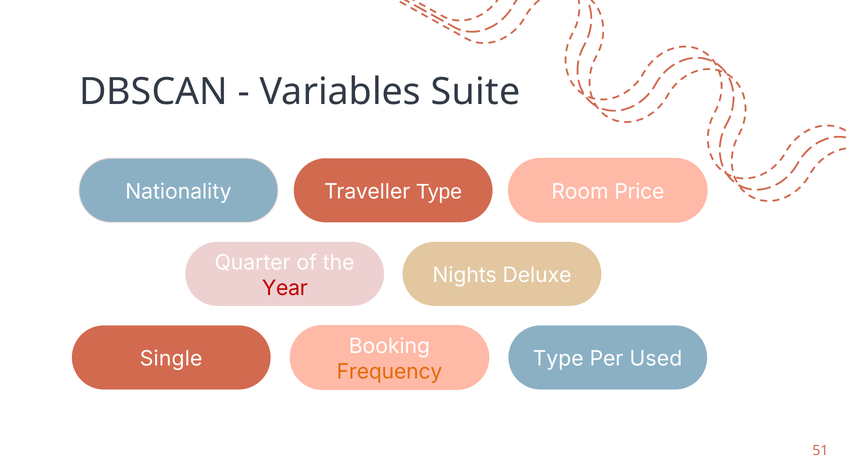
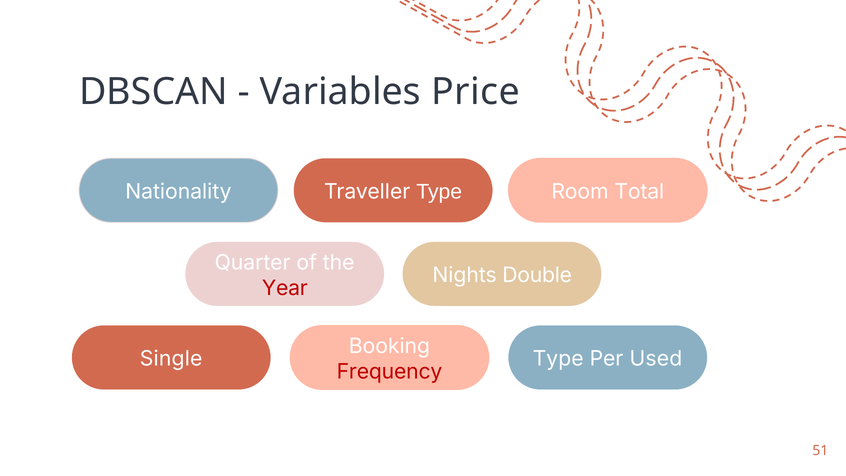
Suite: Suite -> Price
Price: Price -> Total
Deluxe: Deluxe -> Double
Frequency colour: orange -> red
